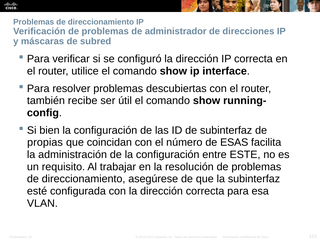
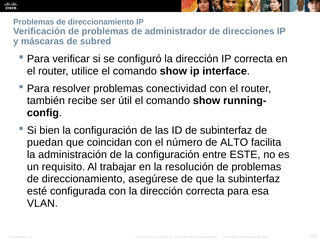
descubiertas: descubiertas -> conectividad
propias: propias -> puedan
ESAS: ESAS -> ALTO
